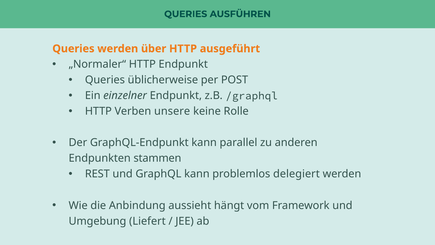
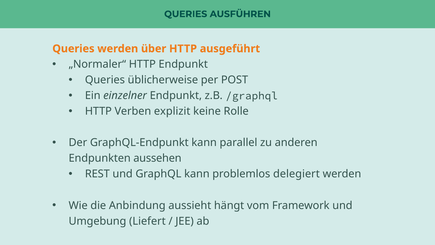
unsere: unsere -> explizit
stammen: stammen -> aussehen
